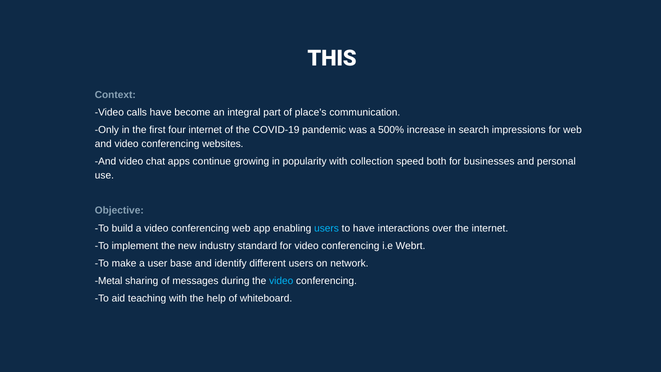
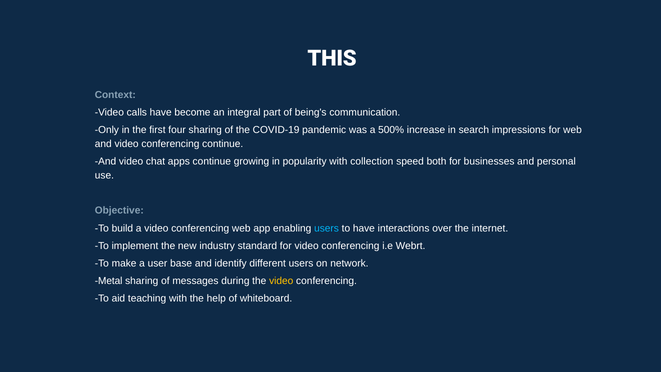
place's: place's -> being's
four internet: internet -> sharing
conferencing websites: websites -> continue
video at (281, 281) colour: light blue -> yellow
